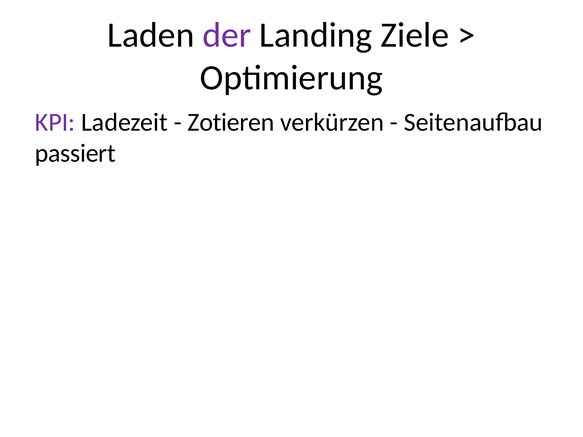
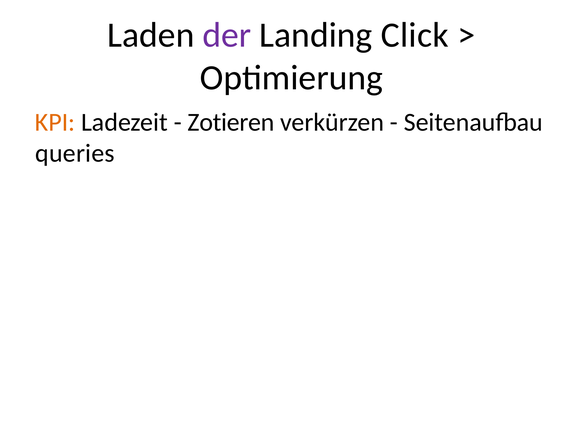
Ziele: Ziele -> Click
KPI colour: purple -> orange
passiert: passiert -> queries
